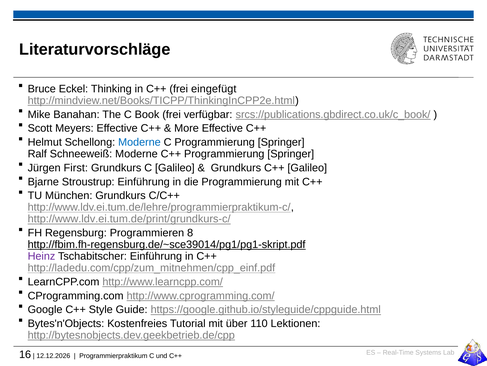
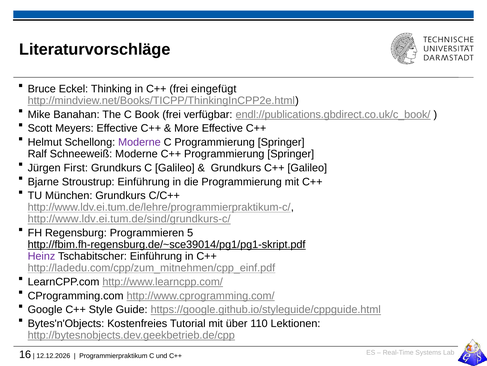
srcs://publications.gbdirect.co.uk/c_book/: srcs://publications.gbdirect.co.uk/c_book/ -> endl://publications.gbdirect.co.uk/c_book/
Moderne at (139, 142) colour: blue -> purple
http://www.ldv.ei.tum.de/print/grundkurs-c/: http://www.ldv.ei.tum.de/print/grundkurs-c/ -> http://www.ldv.ei.tum.de/sind/grundkurs-c/
8: 8 -> 5
